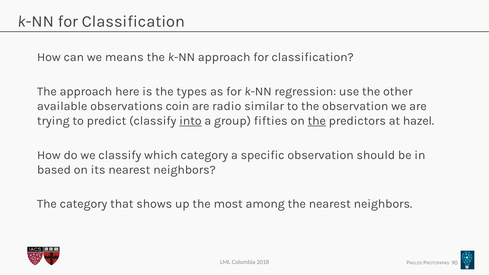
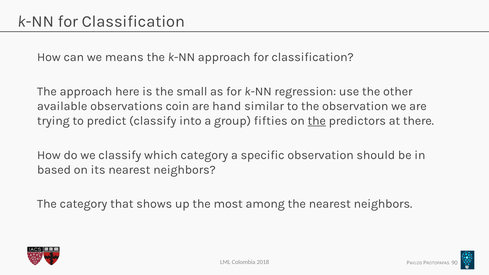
types: types -> small
radio: radio -> hand
into underline: present -> none
hazel: hazel -> there
